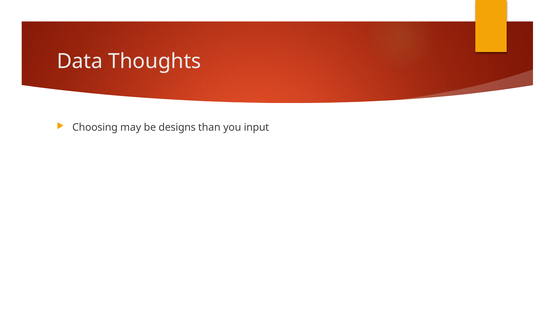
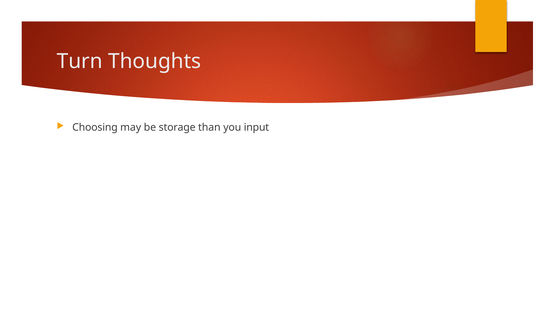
Data: Data -> Turn
designs: designs -> storage
